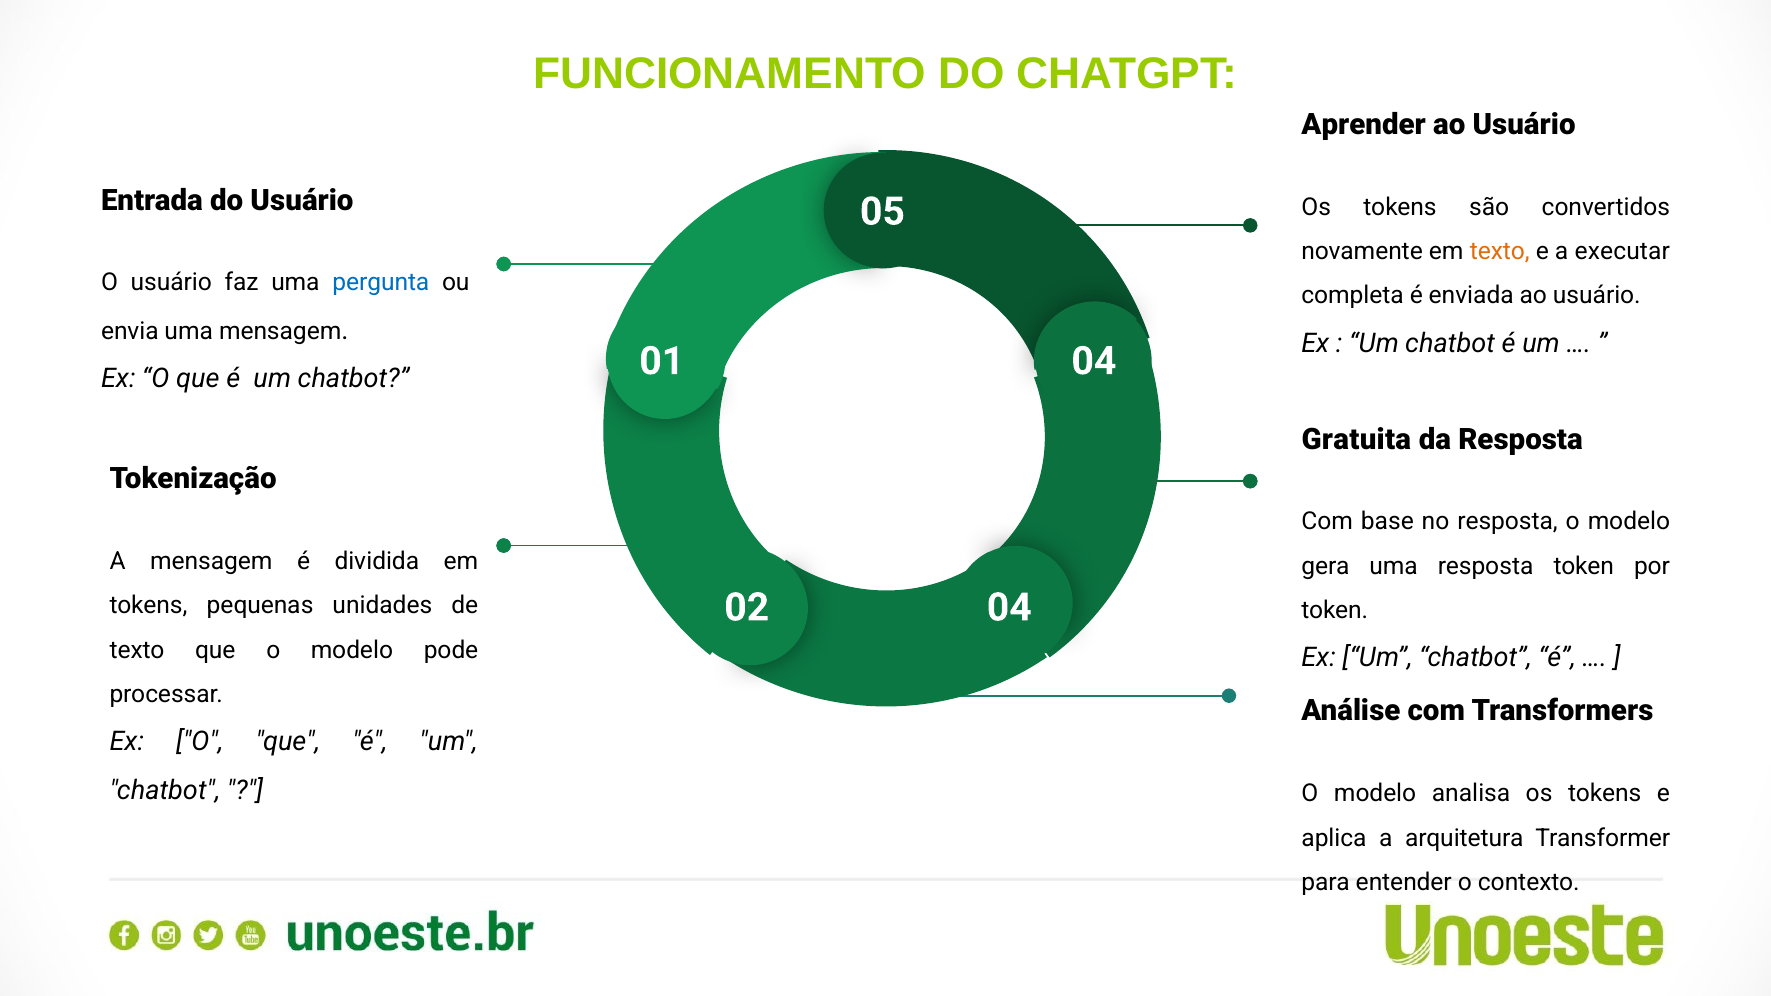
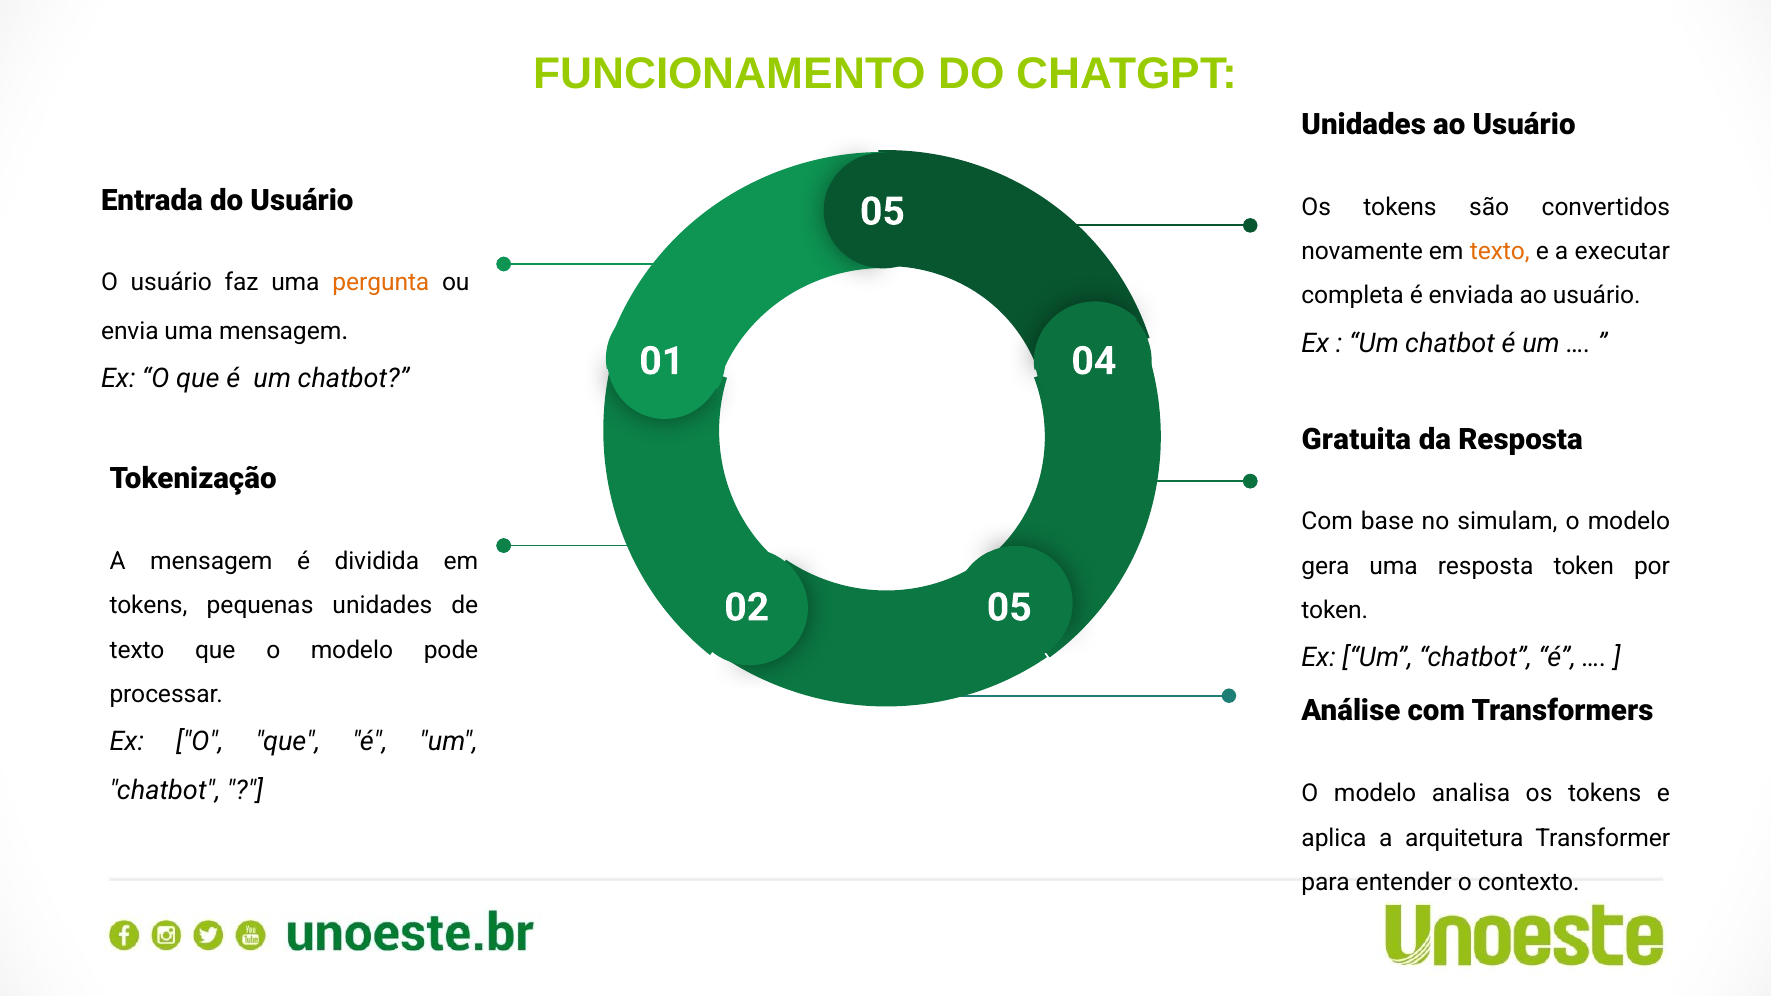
Aprender at (1364, 125): Aprender -> Unidades
pergunta colour: blue -> orange
no resposta: resposta -> simulam
02 04: 04 -> 05
